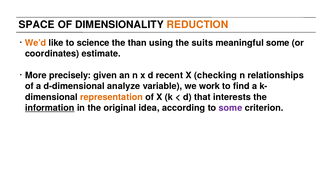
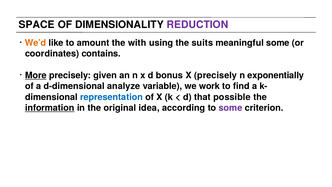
REDUCTION colour: orange -> purple
science: science -> amount
than: than -> with
estimate: estimate -> contains
More underline: none -> present
recent: recent -> bonus
X checking: checking -> precisely
relationships: relationships -> exponentially
representation colour: orange -> blue
interests: interests -> possible
